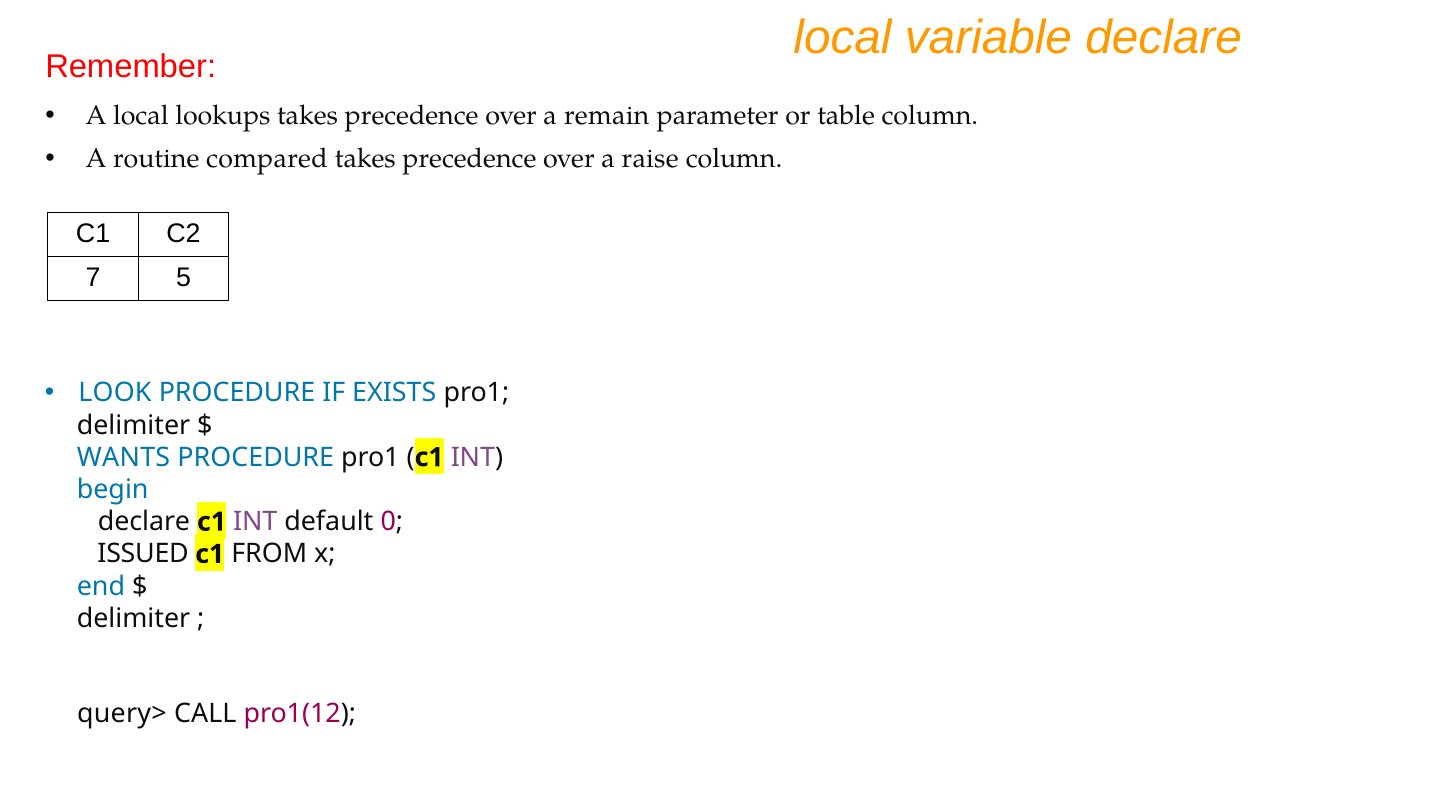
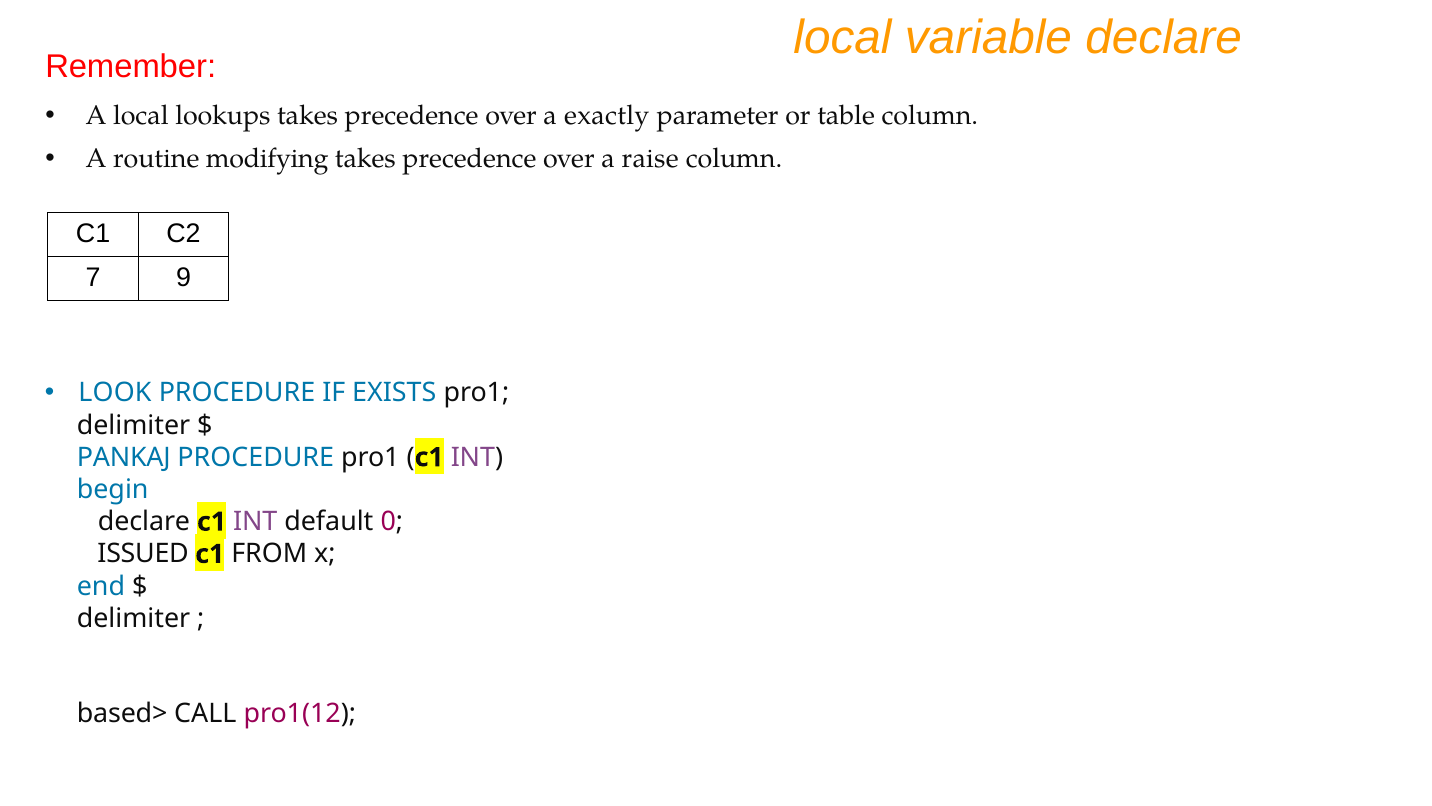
remain: remain -> exactly
compared: compared -> modifying
5: 5 -> 9
WANTS: WANTS -> PANKAJ
query>: query> -> based>
